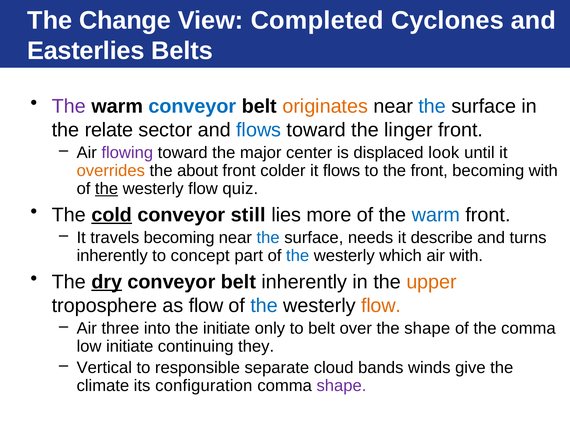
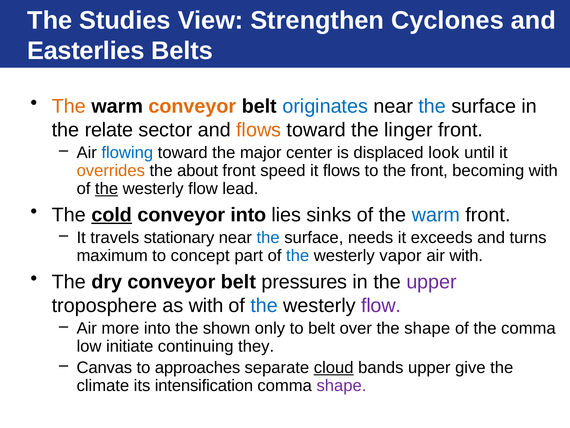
Change: Change -> Studies
Completed: Completed -> Strengthen
The at (69, 106) colour: purple -> orange
conveyor at (192, 106) colour: blue -> orange
originates colour: orange -> blue
flows at (259, 130) colour: blue -> orange
flowing colour: purple -> blue
colder: colder -> speed
quiz: quiz -> lead
conveyor still: still -> into
more: more -> sinks
travels becoming: becoming -> stationary
describe: describe -> exceeds
inherently at (112, 255): inherently -> maximum
which: which -> vapor
dry underline: present -> none
belt inherently: inherently -> pressures
upper at (432, 282) colour: orange -> purple
as flow: flow -> with
flow at (381, 305) colour: orange -> purple
three: three -> more
the initiate: initiate -> shown
Vertical: Vertical -> Canvas
responsible: responsible -> approaches
cloud underline: none -> present
bands winds: winds -> upper
configuration: configuration -> intensification
